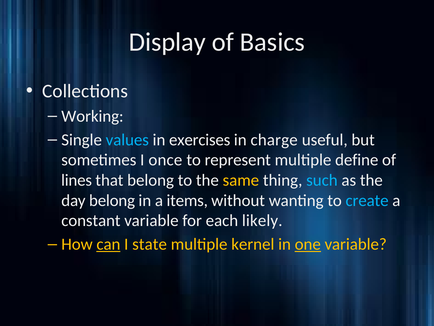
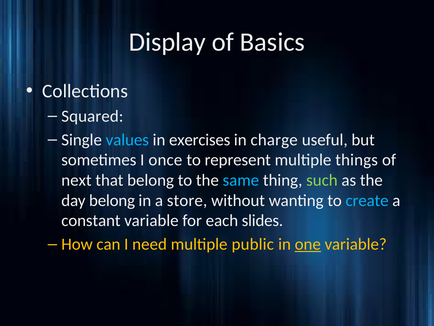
Working: Working -> Squared
define: define -> things
lines: lines -> next
same colour: yellow -> light blue
such colour: light blue -> light green
items: items -> store
likely: likely -> slides
can underline: present -> none
state: state -> need
kernel: kernel -> public
